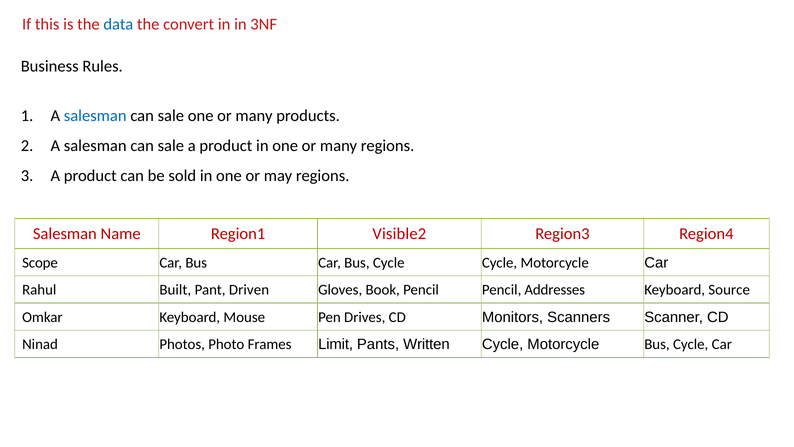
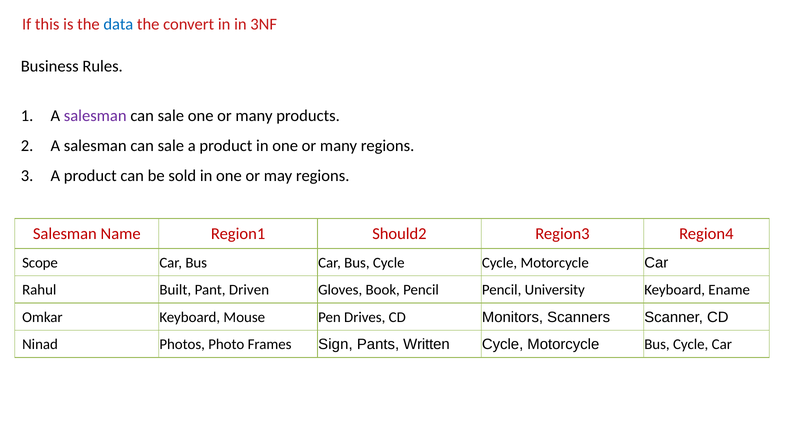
salesman at (95, 116) colour: blue -> purple
Visible2: Visible2 -> Should2
Addresses: Addresses -> University
Source: Source -> Ename
Limit: Limit -> Sign
